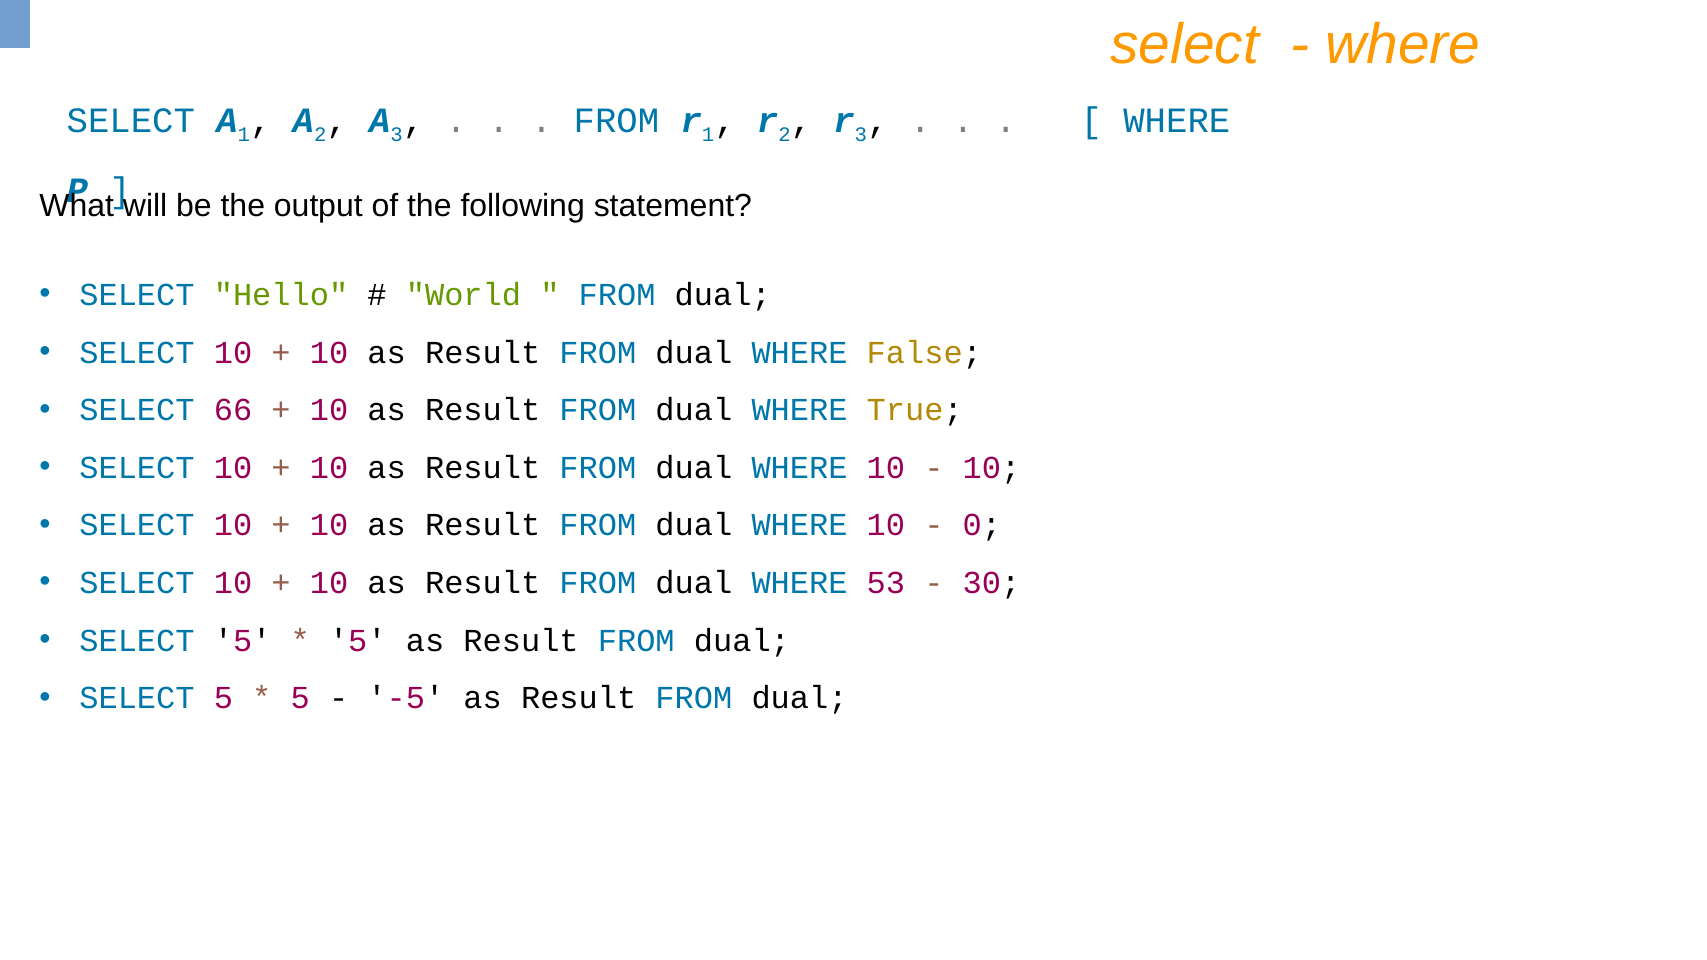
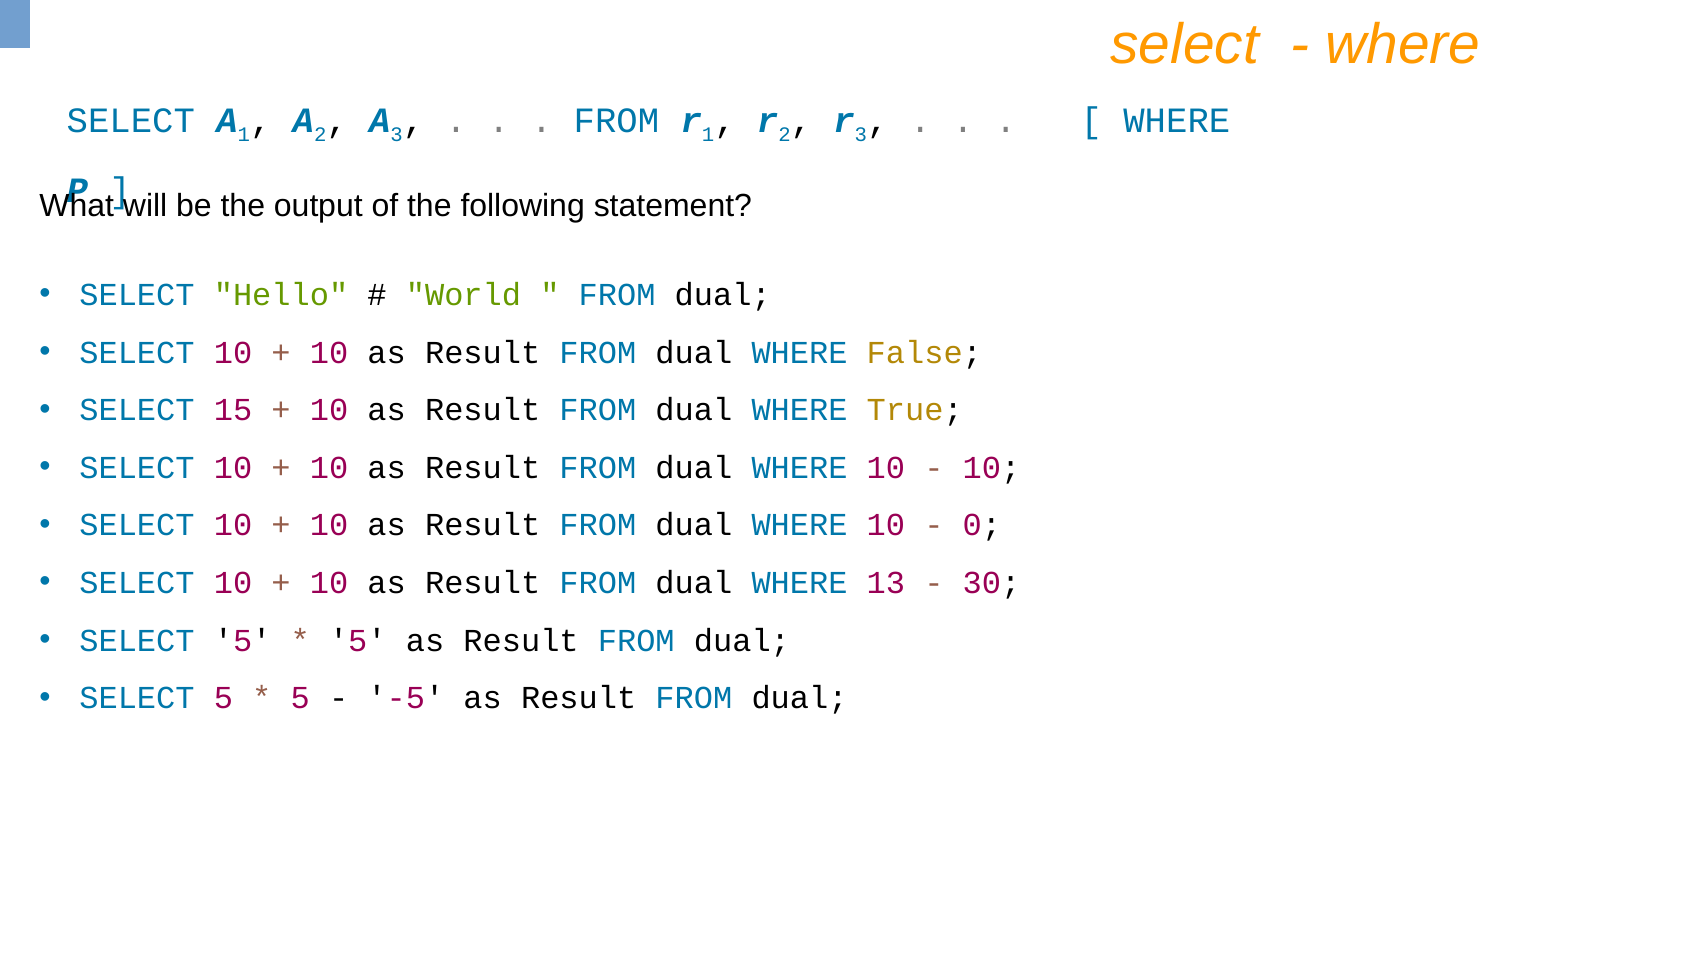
66: 66 -> 15
53: 53 -> 13
